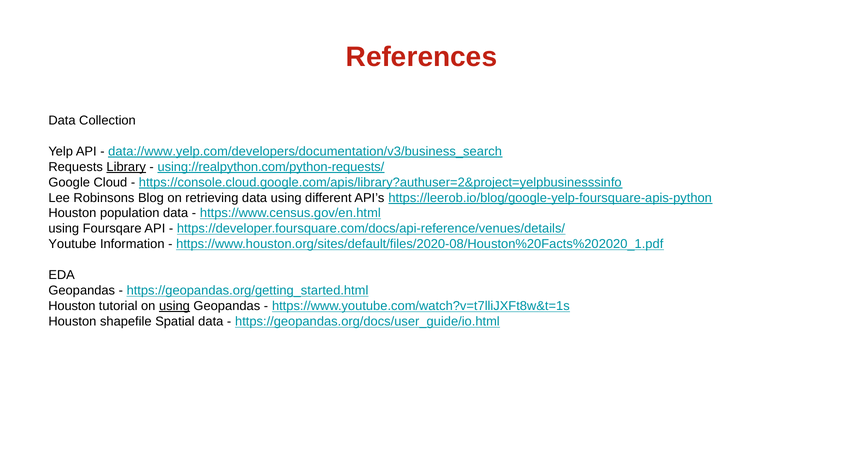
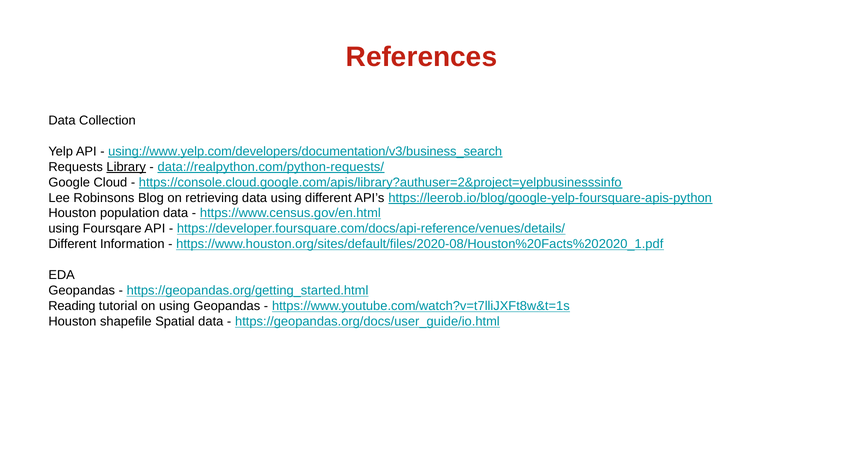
data://www.yelp.com/developers/documentation/v3/business_search: data://www.yelp.com/developers/documentation/v3/business_search -> using://www.yelp.com/developers/documentation/v3/business_search
using://realpython.com/python-requests/: using://realpython.com/python-requests/ -> data://realpython.com/python-requests/
Youtube at (72, 244): Youtube -> Different
Houston at (72, 306): Houston -> Reading
using at (174, 306) underline: present -> none
